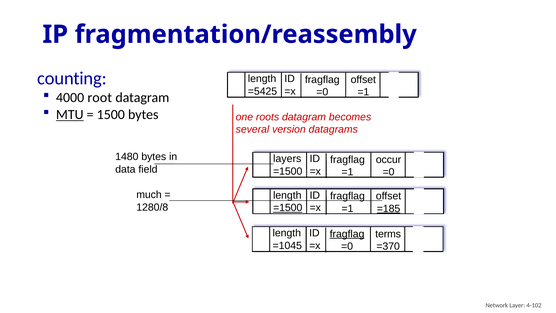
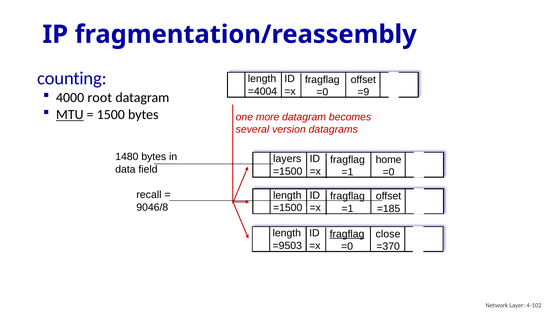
=5425: =5425 -> =4004
=1 at (363, 92): =1 -> =9
roots: roots -> more
occur: occur -> home
much: much -> recall
1280/8: 1280/8 -> 9046/8
=1500 at (288, 208) underline: present -> none
=185 underline: present -> none
terms: terms -> close
=1045: =1045 -> =9503
